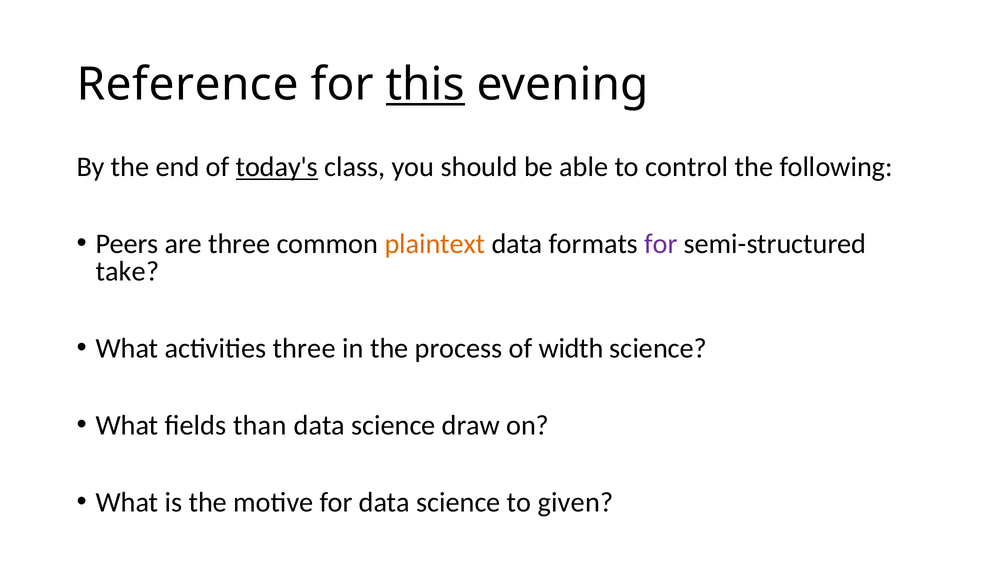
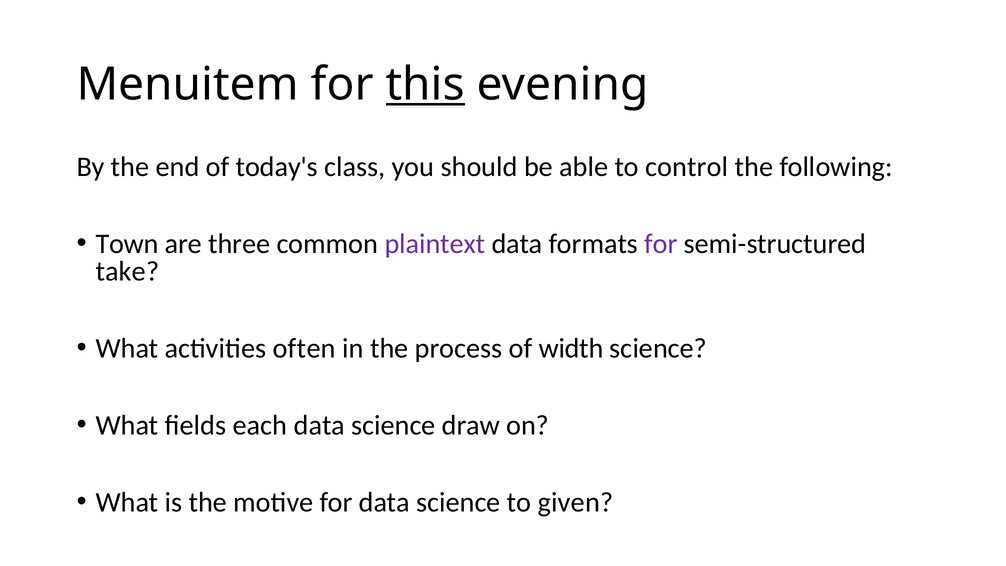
Reference: Reference -> Menuitem
today's underline: present -> none
Peers: Peers -> Town
plaintext colour: orange -> purple
activities three: three -> often
than: than -> each
